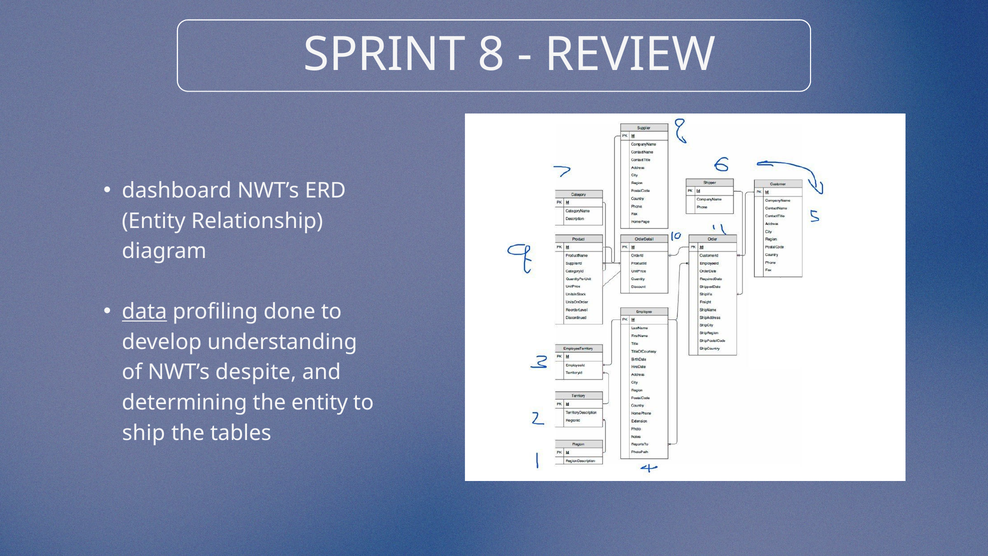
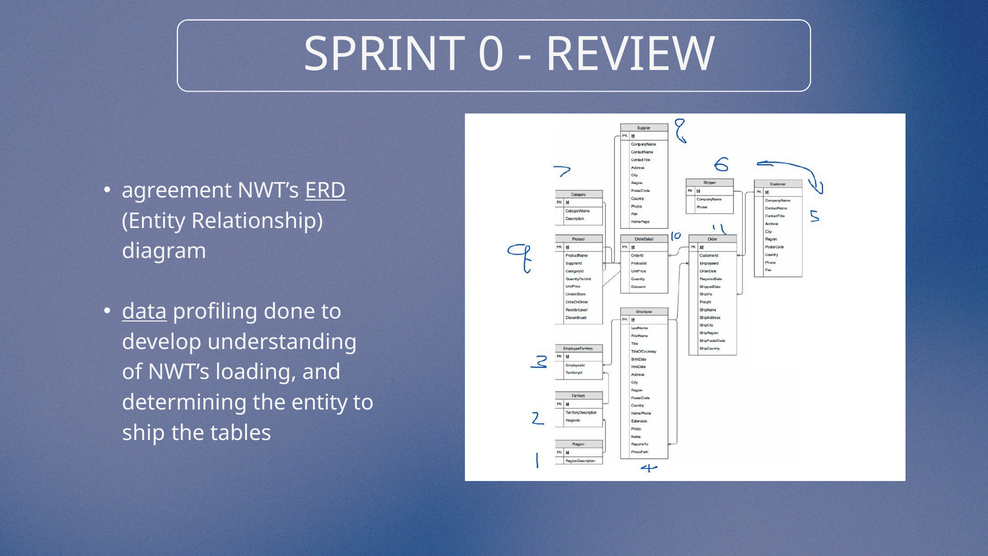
8: 8 -> 0
dashboard: dashboard -> agreement
ERD underline: none -> present
despite: despite -> loading
